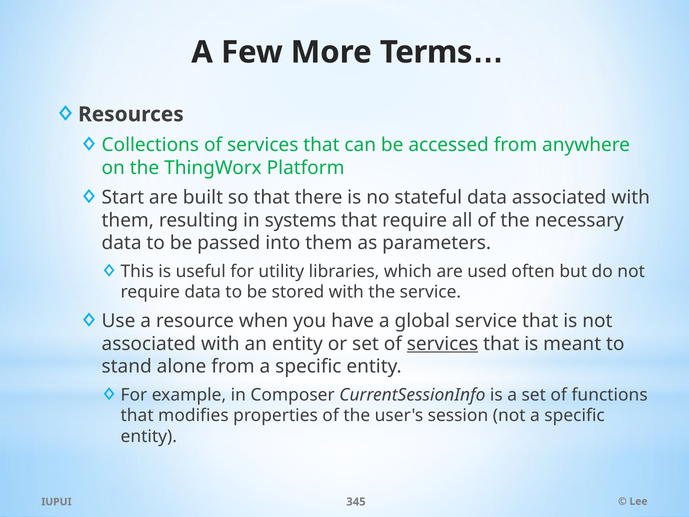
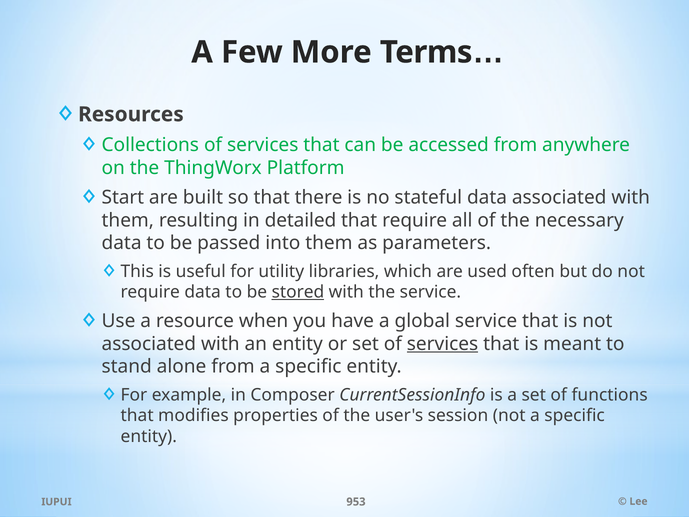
systems: systems -> detailed
stored underline: none -> present
345: 345 -> 953
